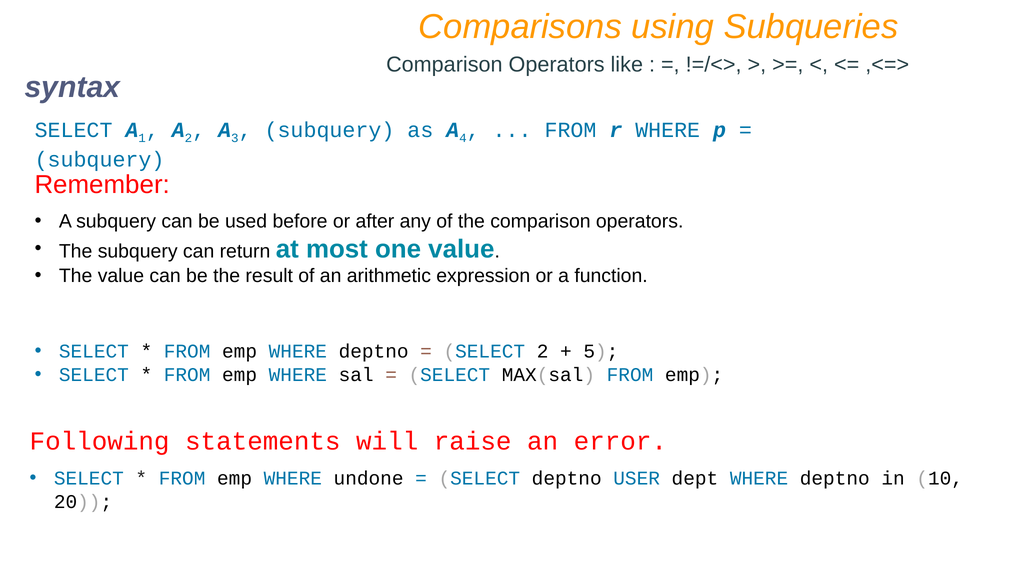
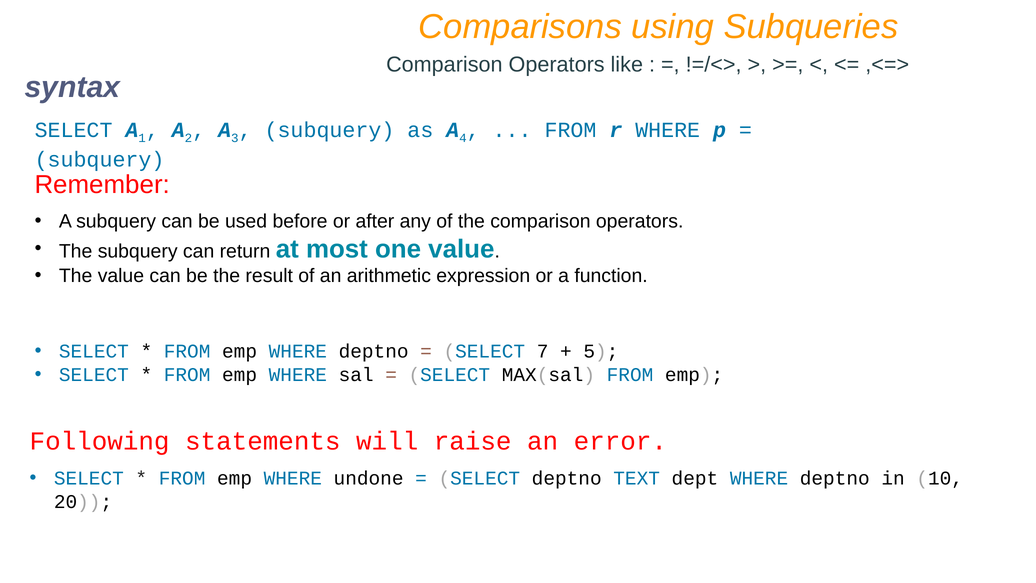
SELECT 2: 2 -> 7
USER: USER -> TEXT
